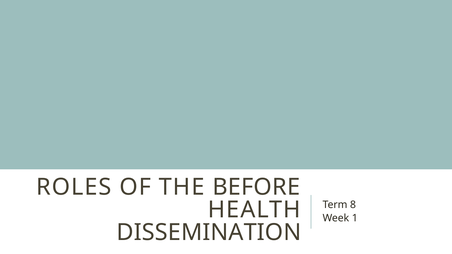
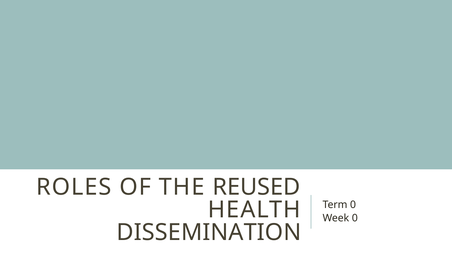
BEFORE: BEFORE -> REUSED
Term 8: 8 -> 0
Week 1: 1 -> 0
